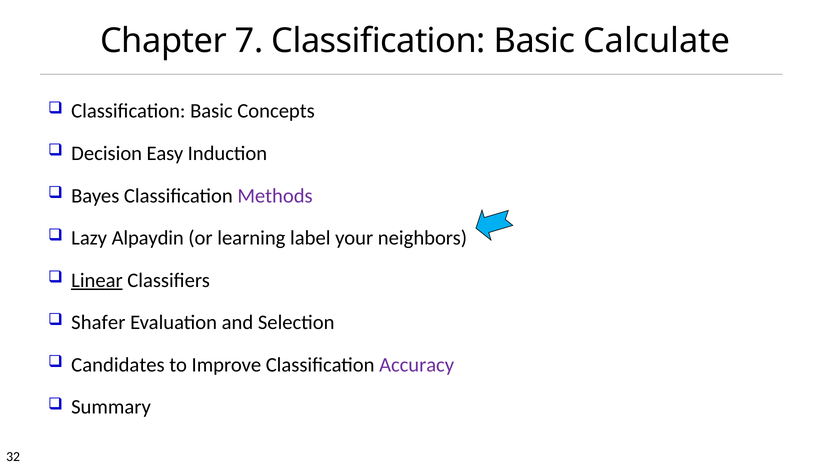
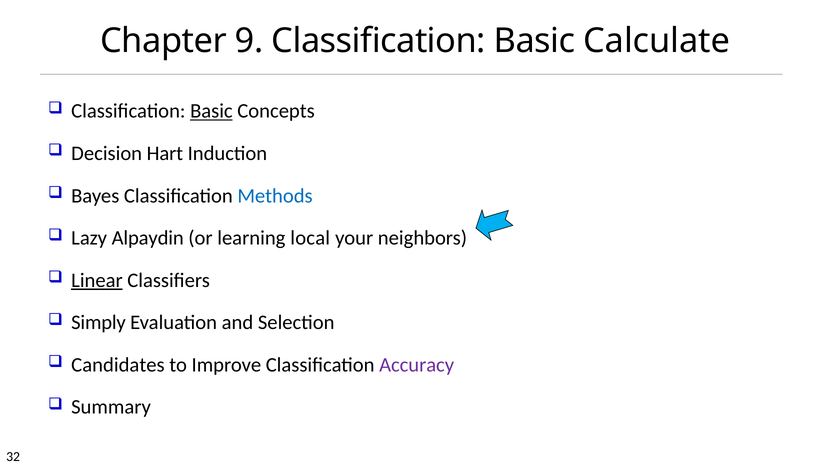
7: 7 -> 9
Basic at (211, 111) underline: none -> present
Easy: Easy -> Hart
Methods colour: purple -> blue
label: label -> local
Shafer: Shafer -> Simply
